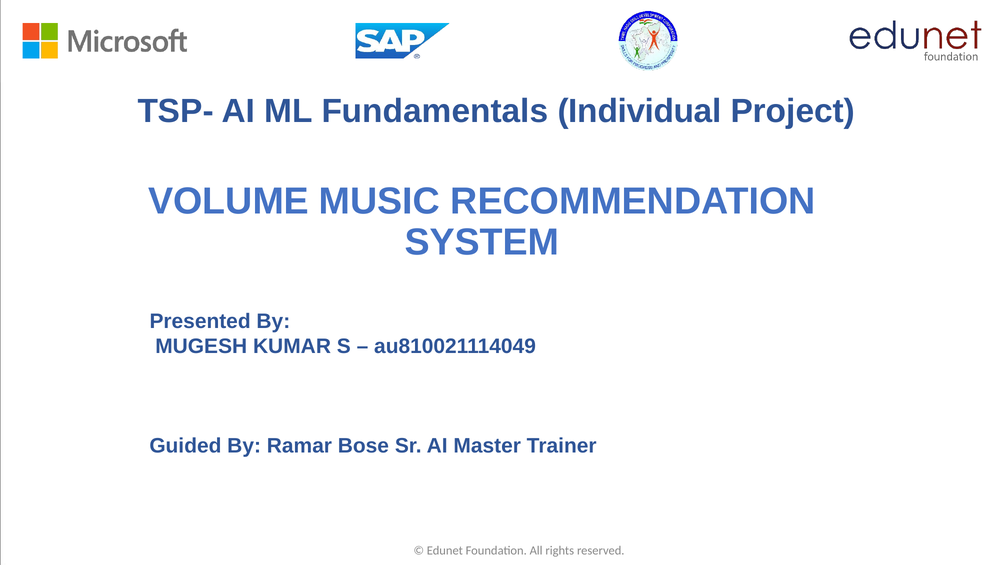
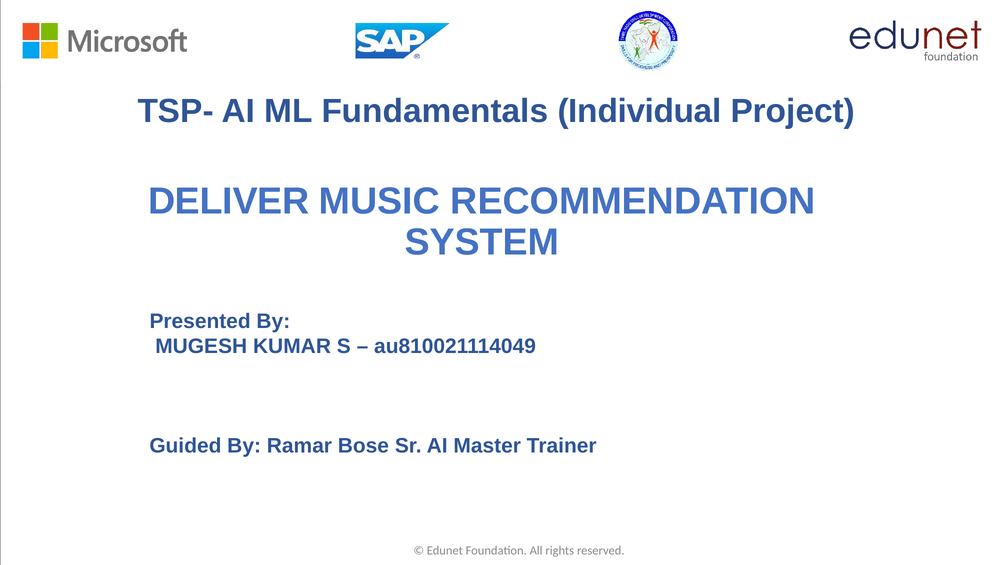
VOLUME: VOLUME -> DELIVER
